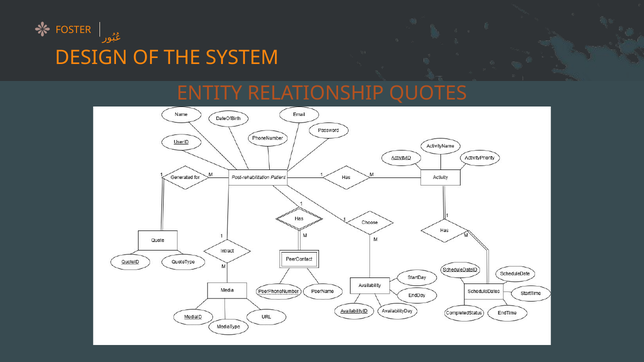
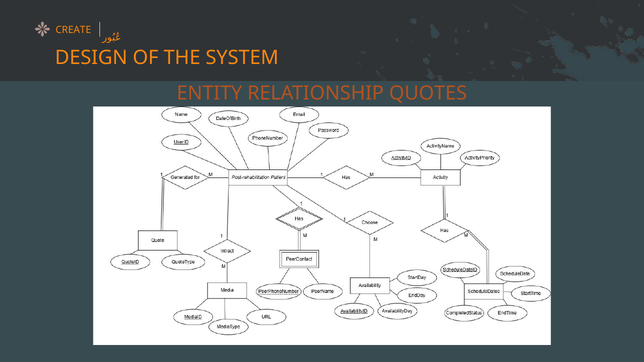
FOSTER: FOSTER -> CREATE
